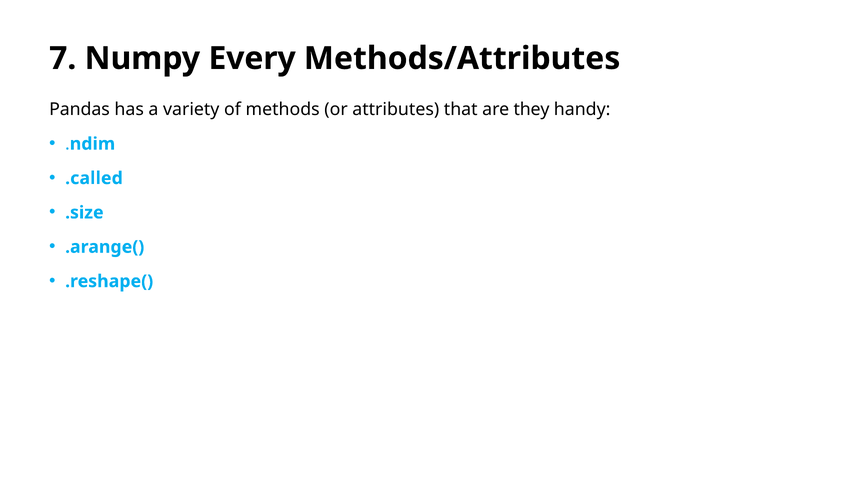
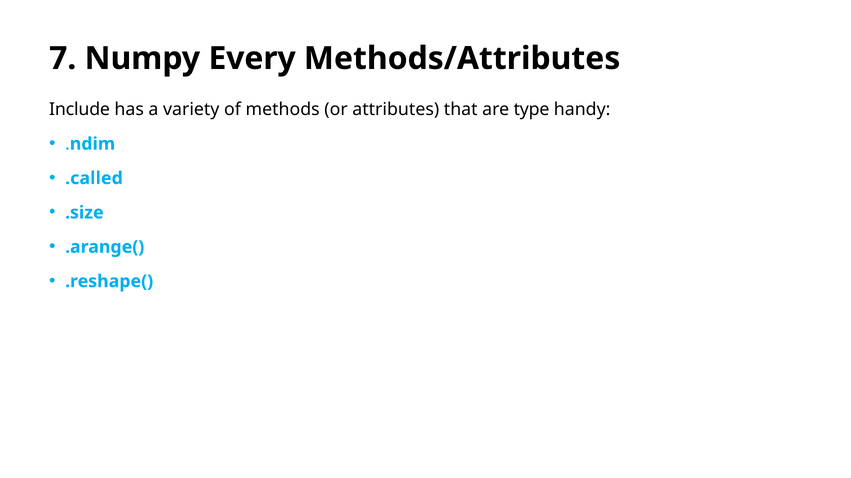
Pandas: Pandas -> Include
they: they -> type
